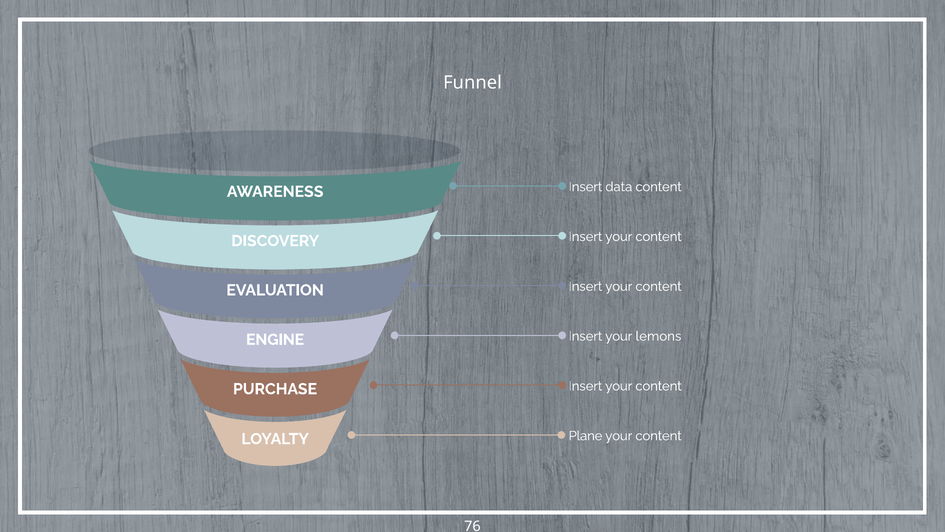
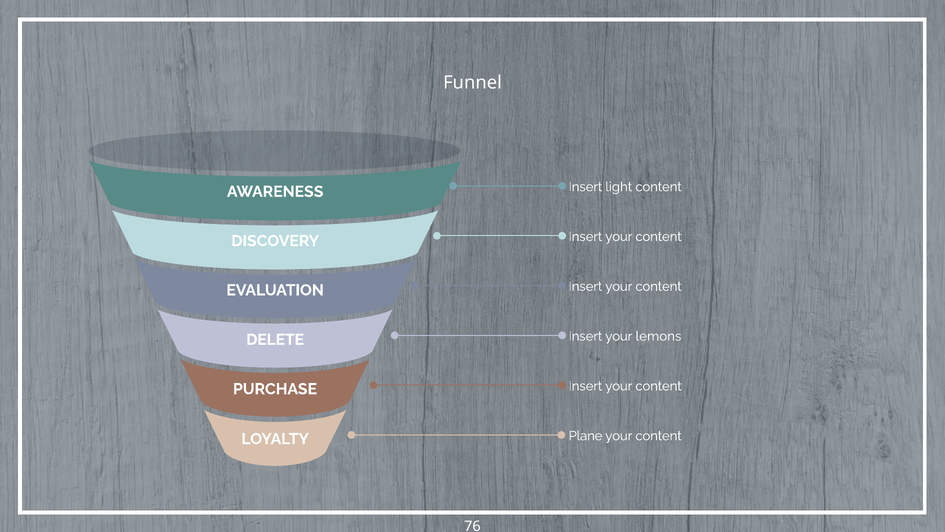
data: data -> light
ENGINE: ENGINE -> DELETE
